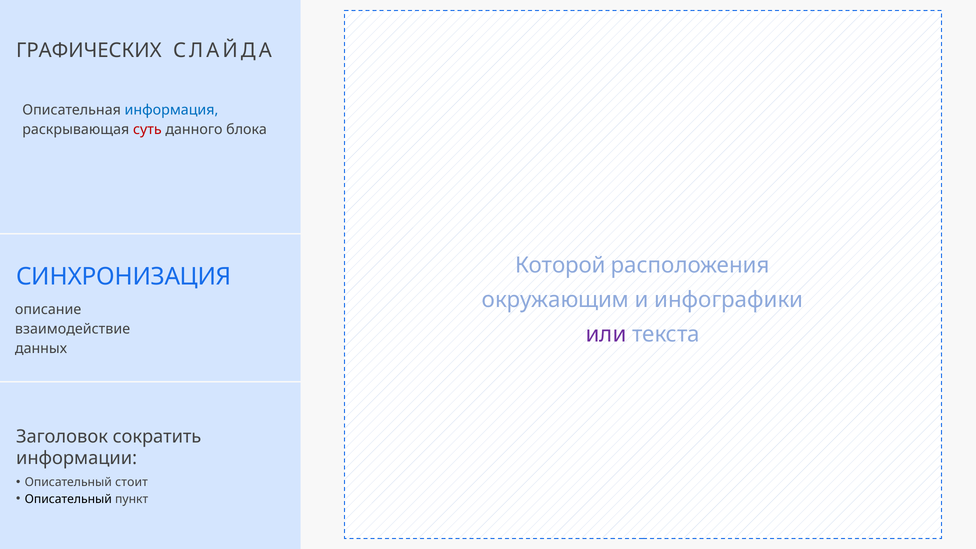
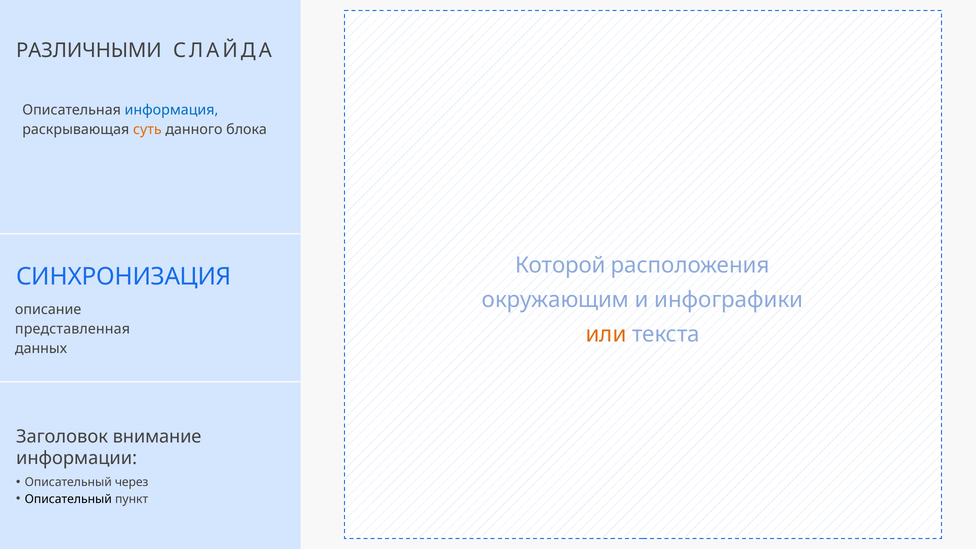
ГРАФИЧЕСКИХ: ГРАФИЧЕСКИХ -> РАЗЛИЧНЫМИ
суть colour: red -> orange
взаимодействие: взаимодействие -> представленная
или colour: purple -> orange
сократить: сократить -> внимание
стоит: стоит -> через
